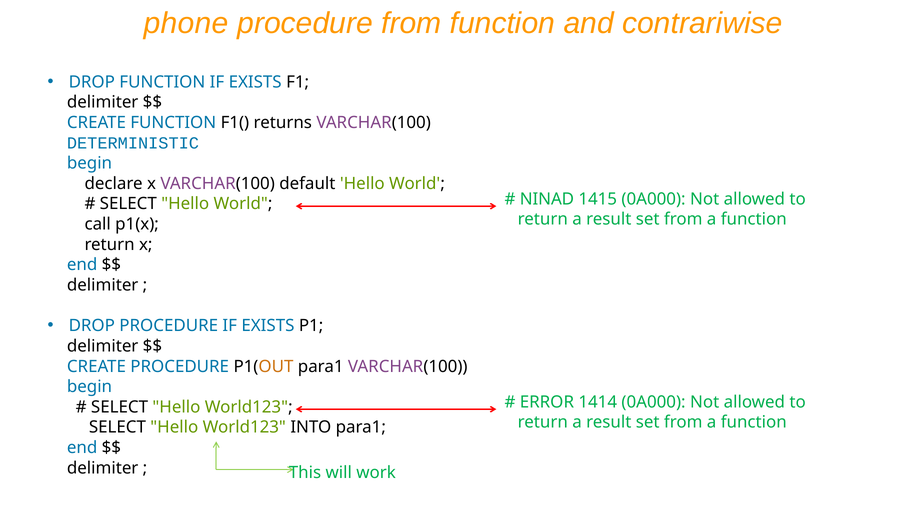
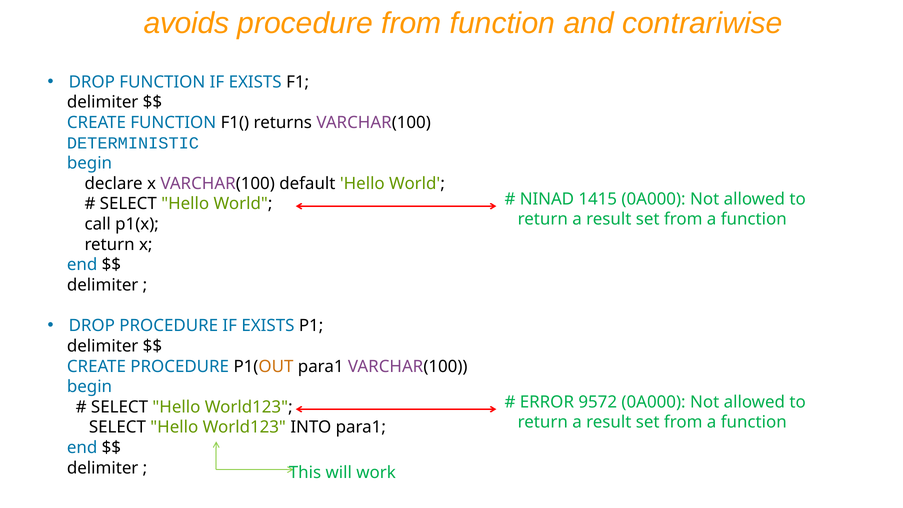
phone: phone -> avoids
1414: 1414 -> 9572
